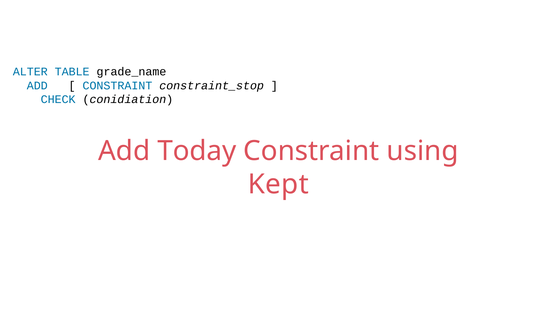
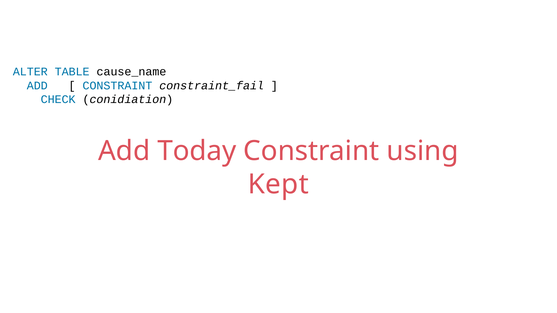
grade_name: grade_name -> cause_name
constraint_stop: constraint_stop -> constraint_fail
